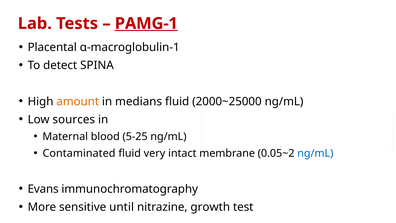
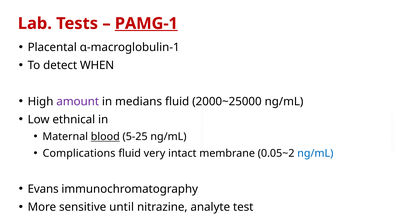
SPINA: SPINA -> WHEN
amount colour: orange -> purple
sources: sources -> ethnical
blood underline: none -> present
Contaminated: Contaminated -> Complications
growth: growth -> analyte
